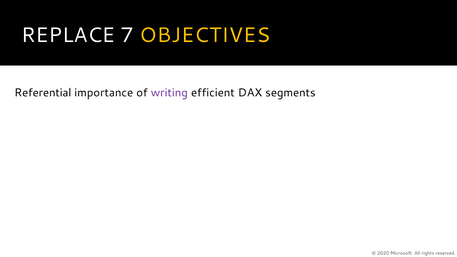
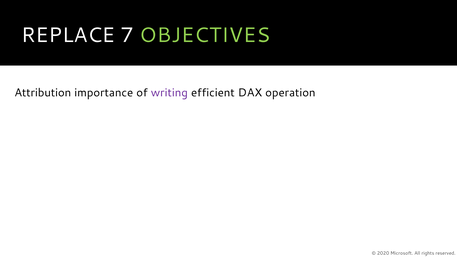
OBJECTIVES colour: yellow -> light green
Referential: Referential -> Attribution
segments: segments -> operation
